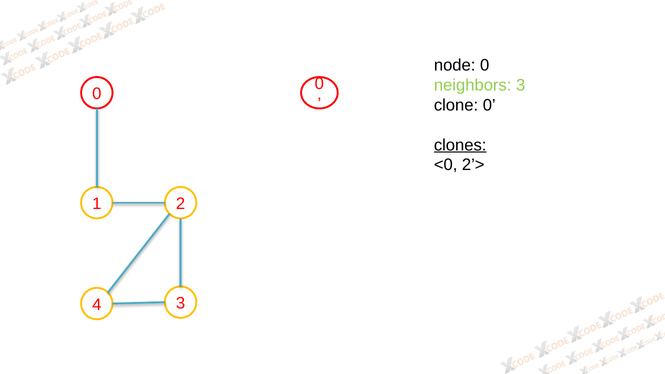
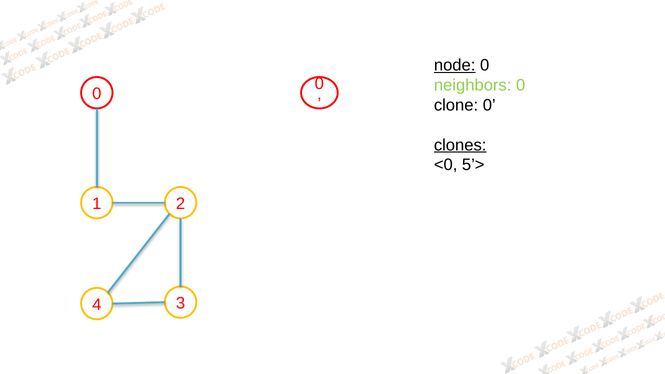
node underline: none -> present
neighbors 3: 3 -> 0
2’>: 2’> -> 5’>
